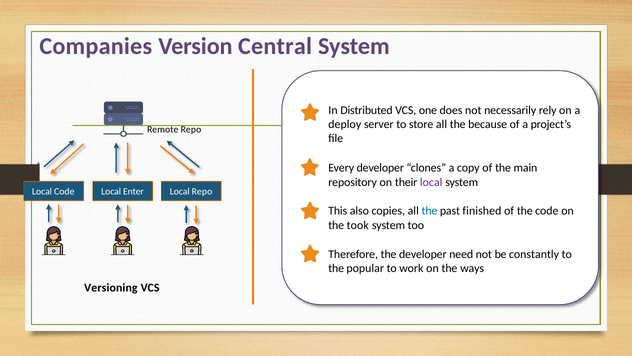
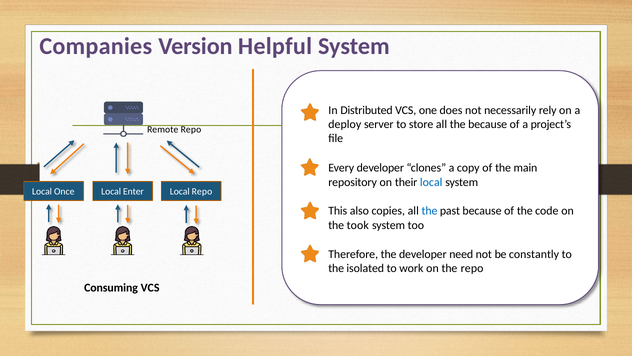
Central: Central -> Helpful
local at (431, 182) colour: purple -> blue
Local Code: Code -> Once
past finished: finished -> because
popular: popular -> isolated
the ways: ways -> repo
Versioning: Versioning -> Consuming
